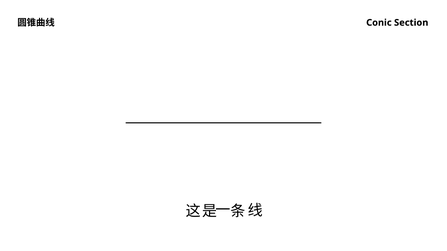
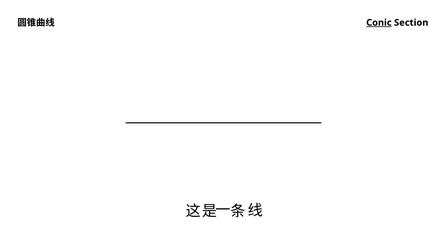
Conic underline: none -> present
